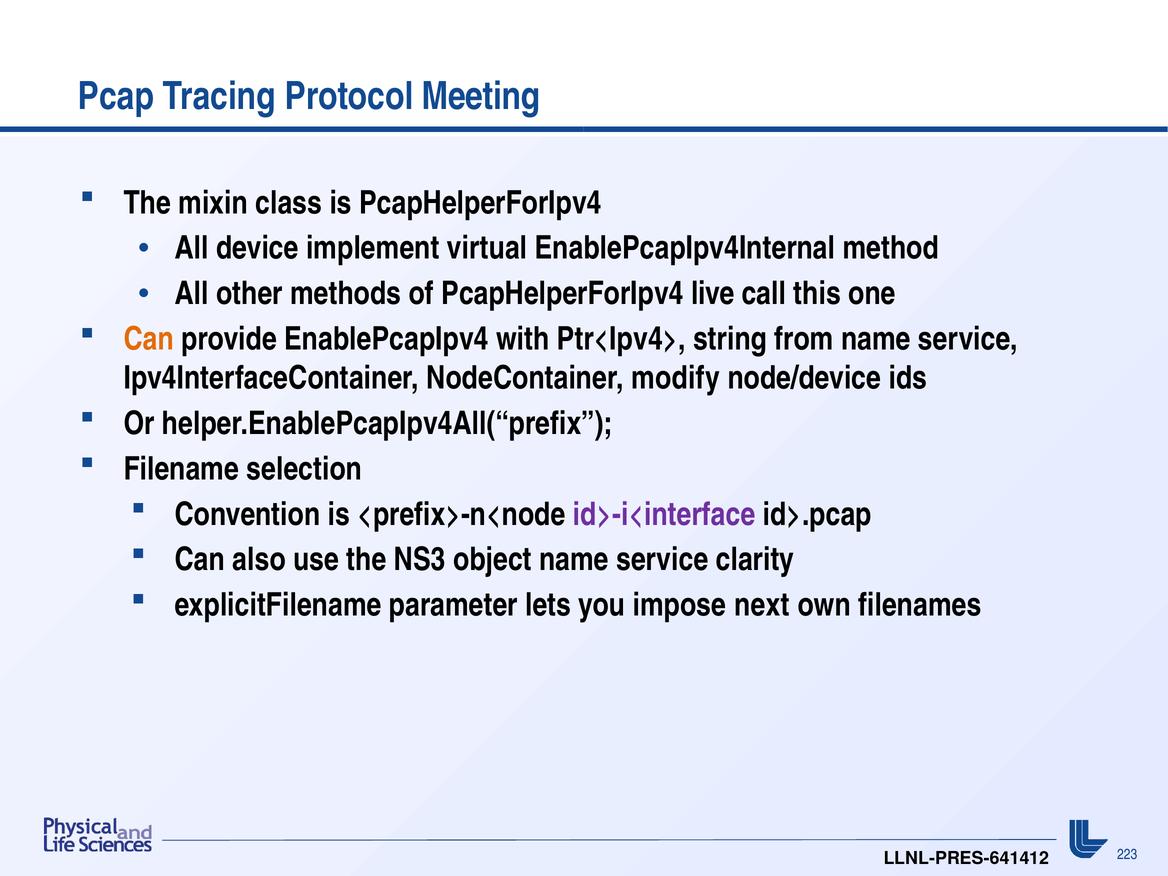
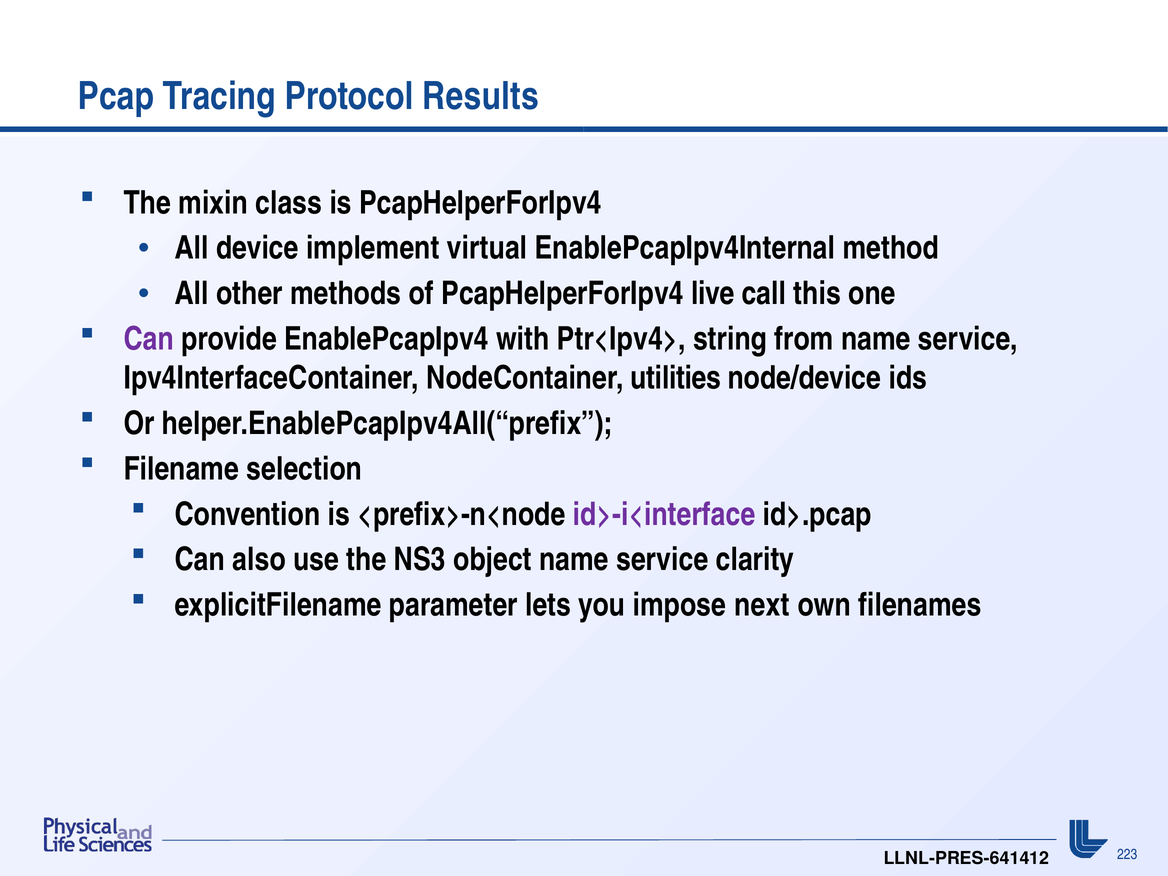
Meeting: Meeting -> Results
Can at (149, 339) colour: orange -> purple
modify: modify -> utilities
